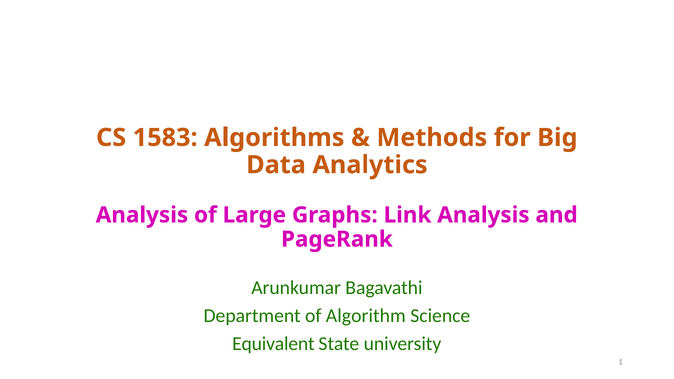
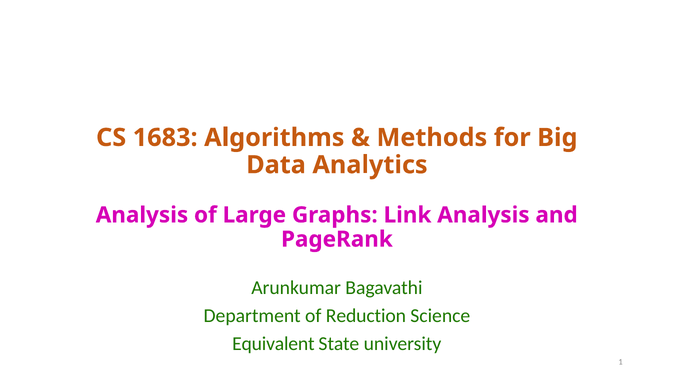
1583: 1583 -> 1683
Algorithm: Algorithm -> Reduction
